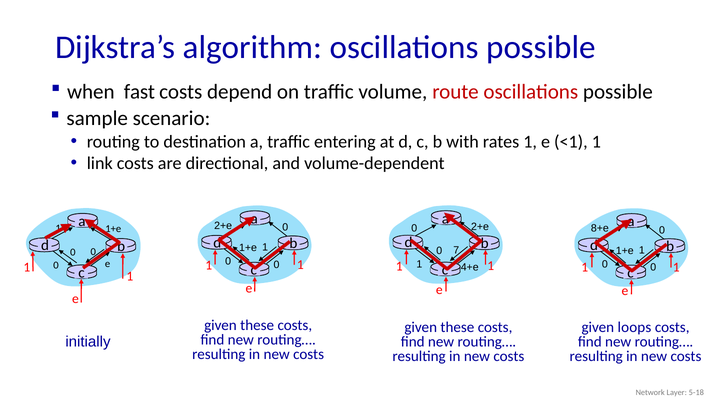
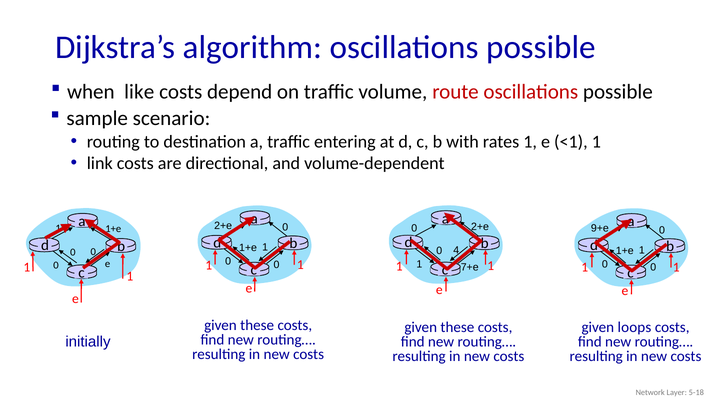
fast: fast -> like
8+e: 8+e -> 9+e
7: 7 -> 4
4+e: 4+e -> 7+e
